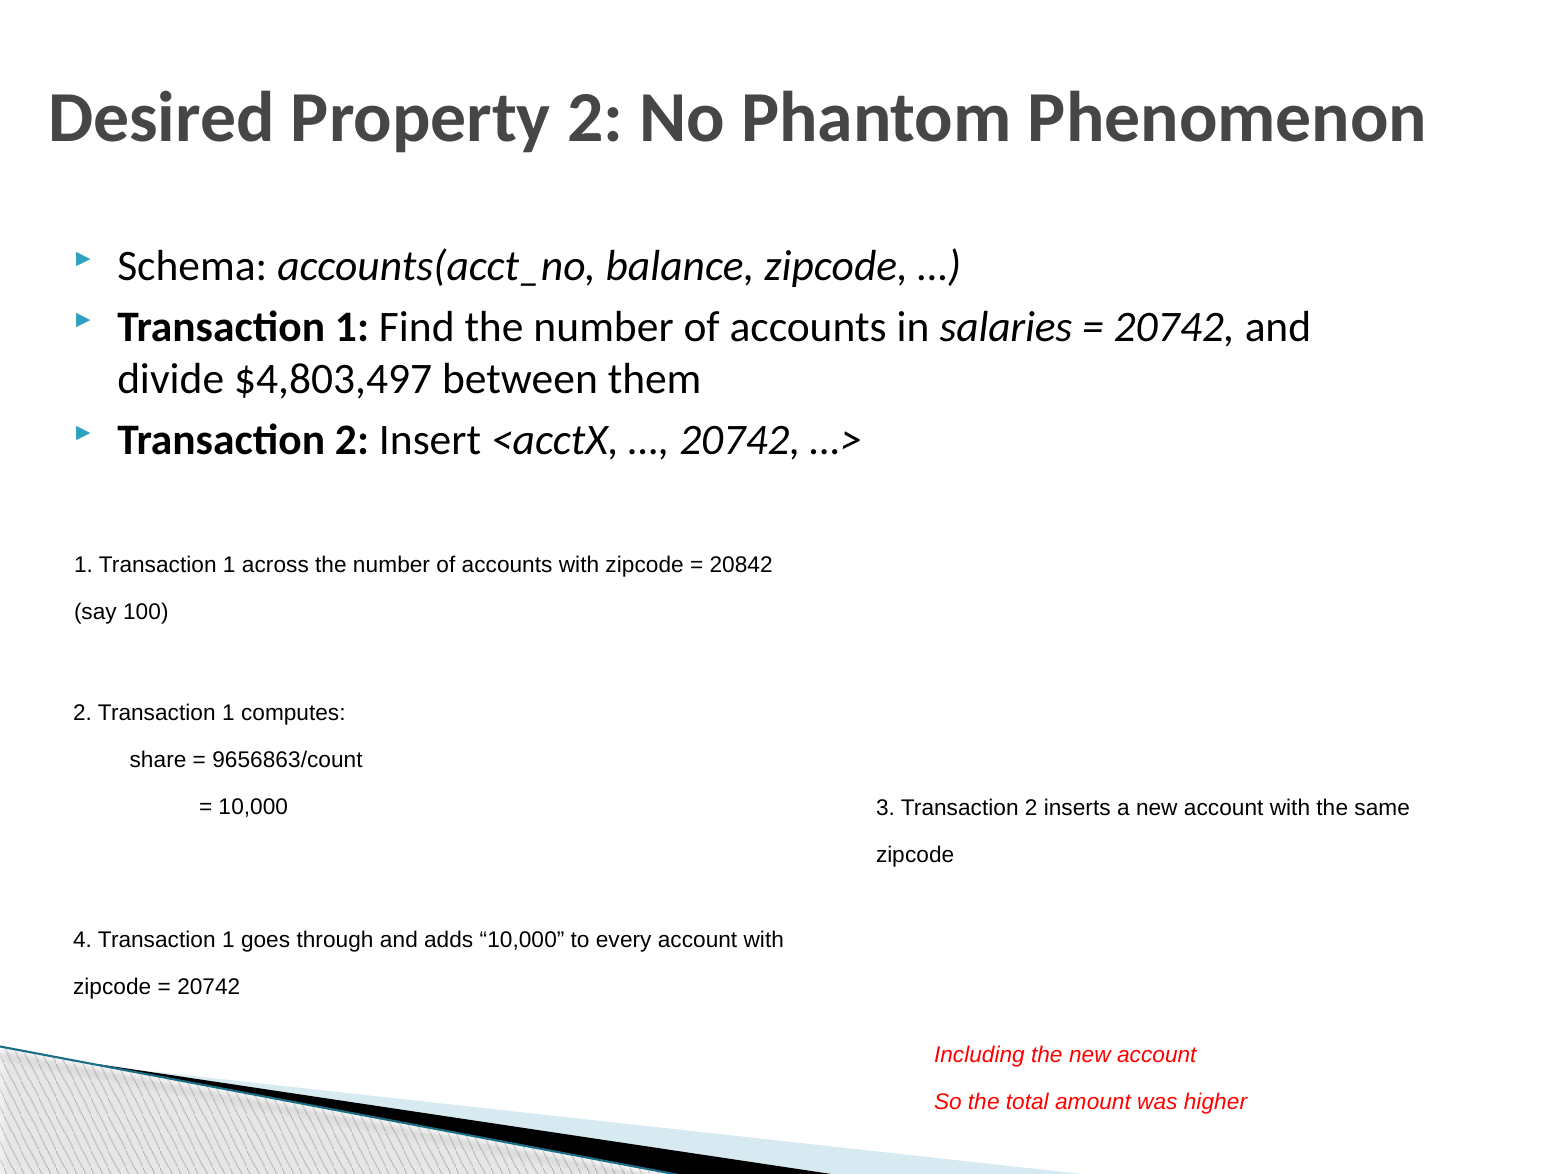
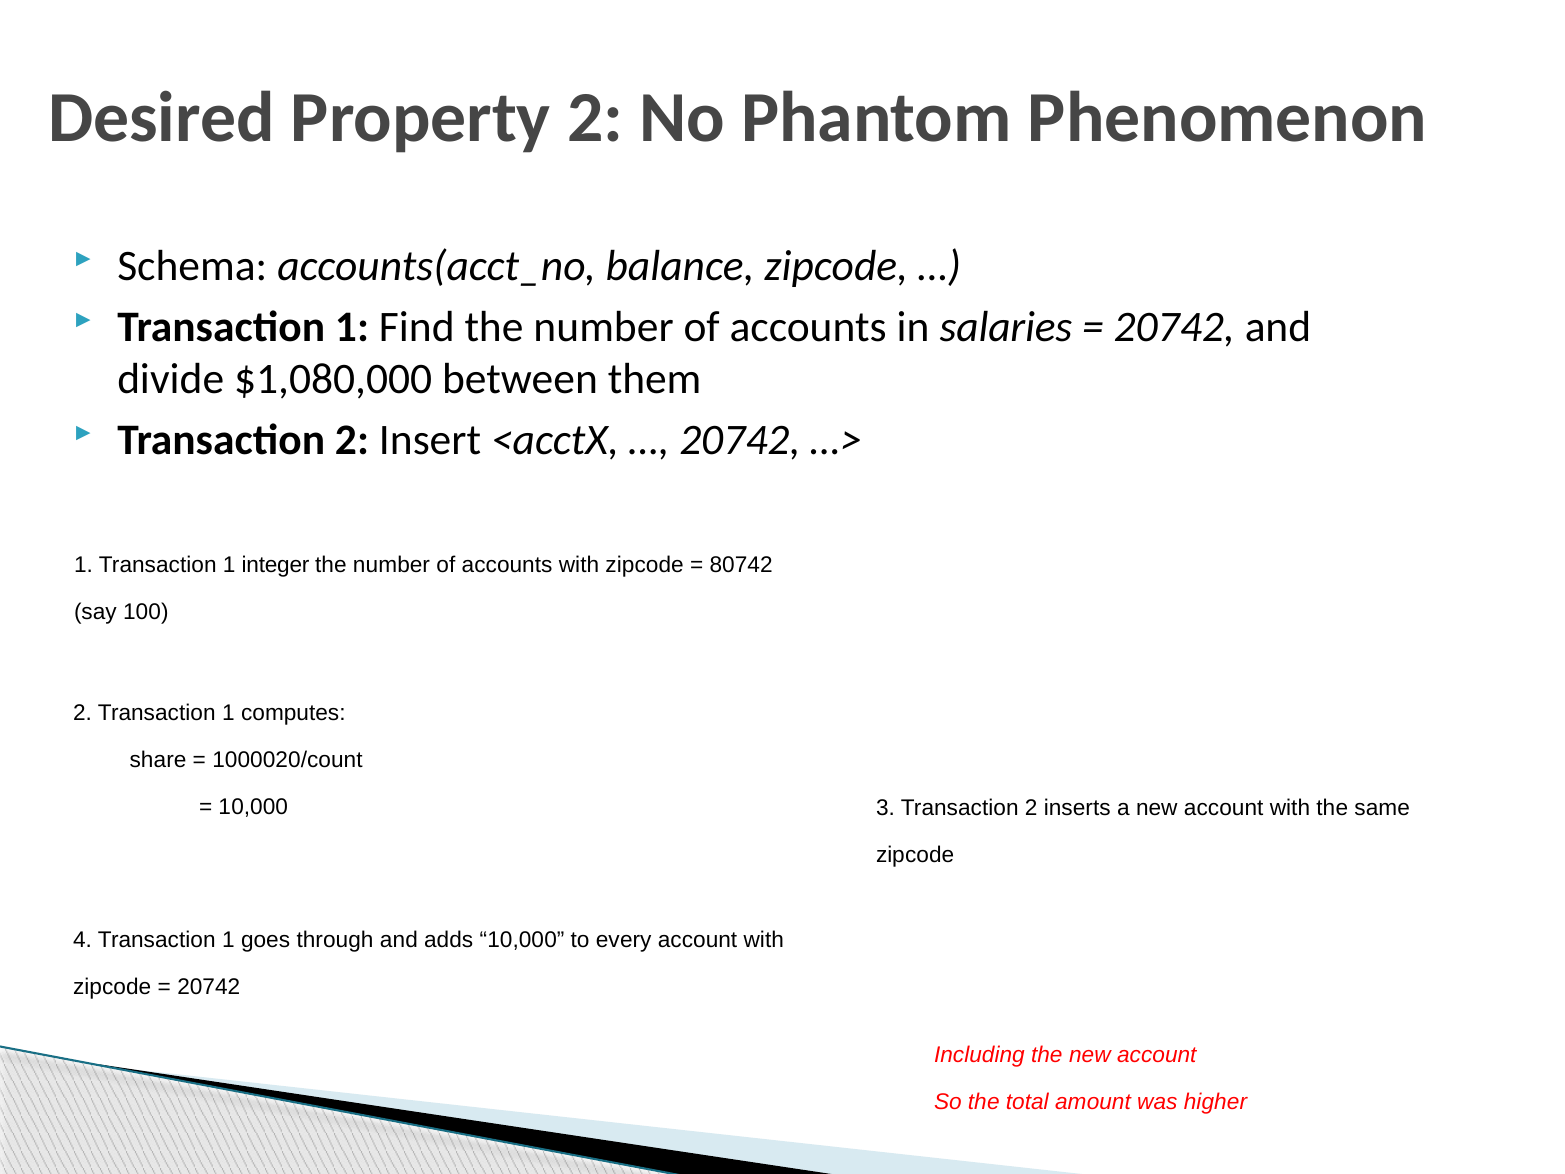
$4,803,497: $4,803,497 -> $1,080,000
across: across -> integer
20842: 20842 -> 80742
9656863/count: 9656863/count -> 1000020/count
